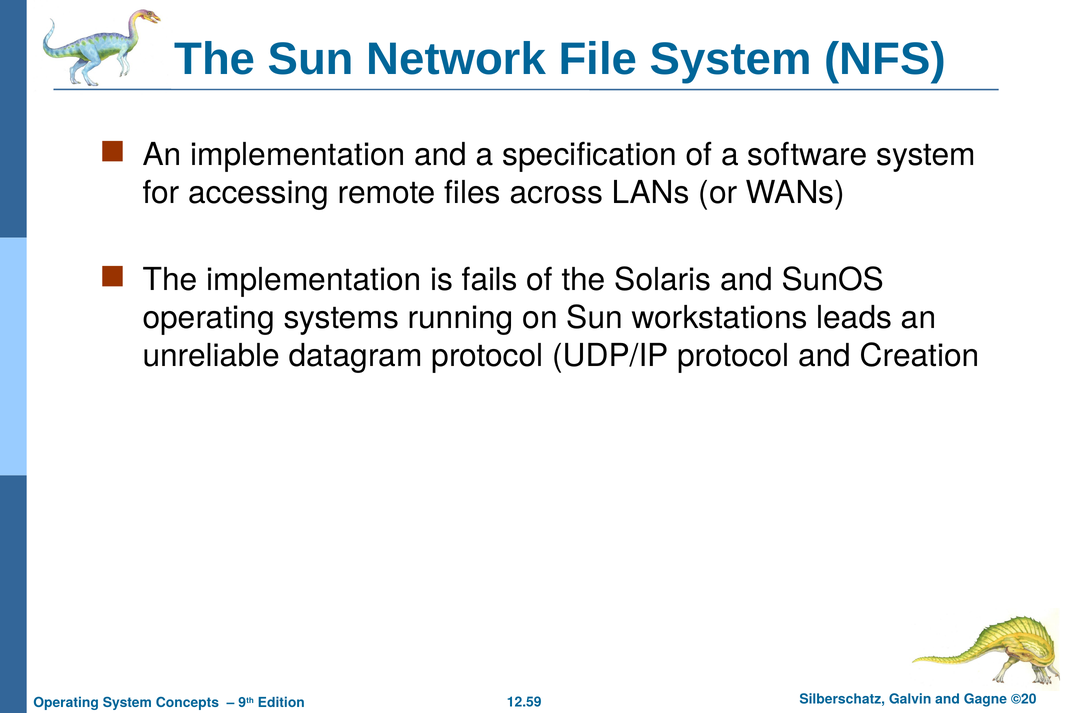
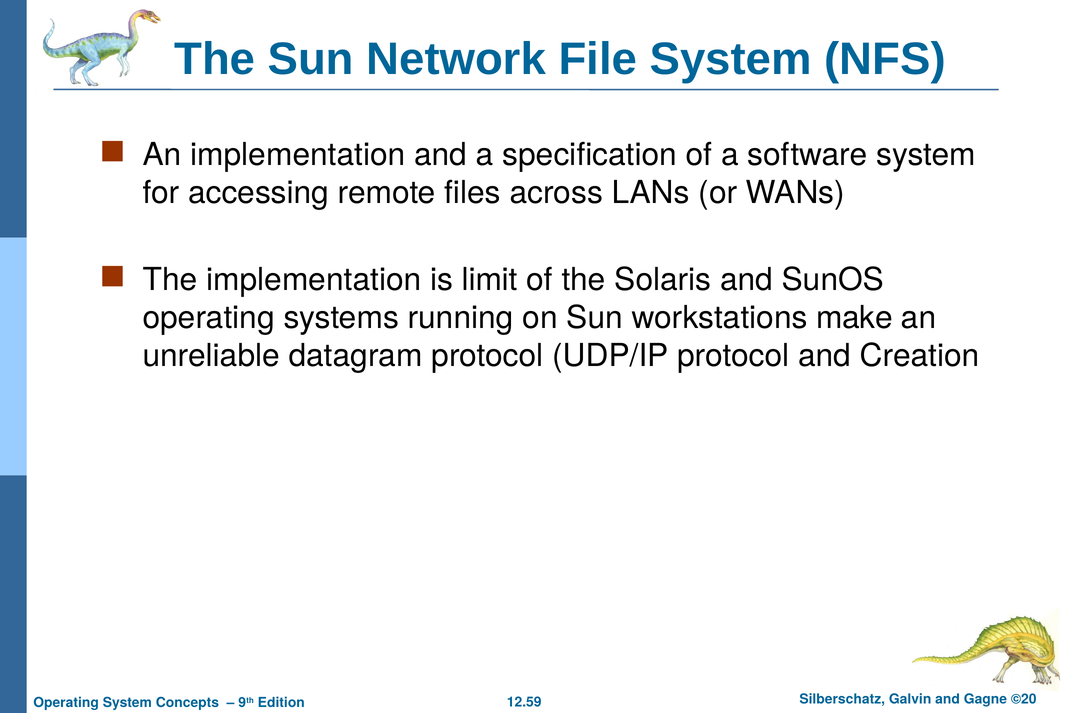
fails: fails -> limit
leads: leads -> make
